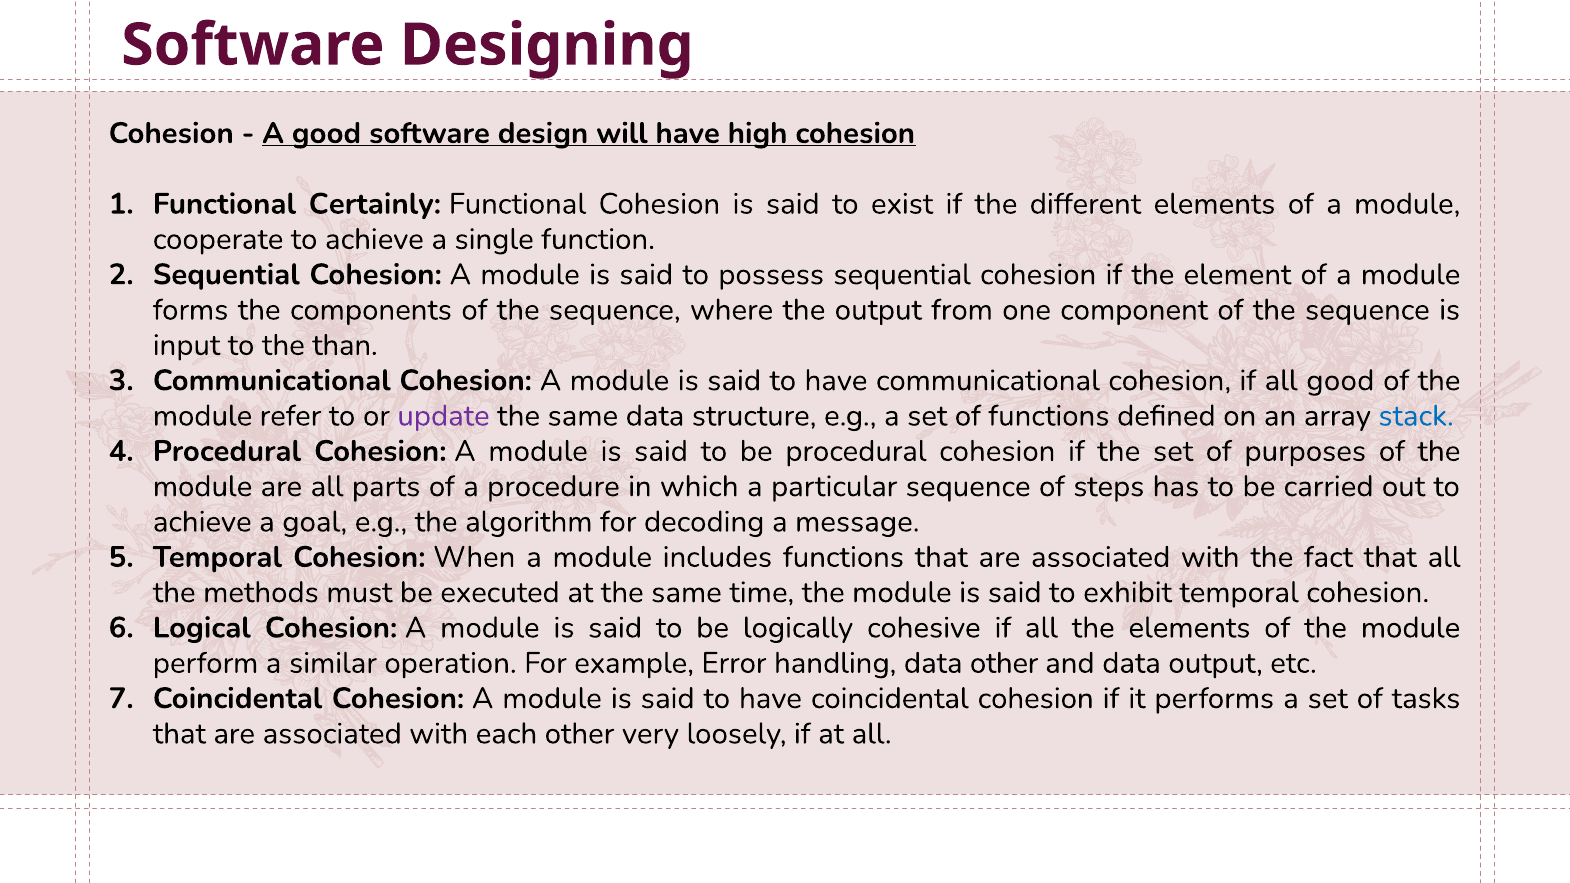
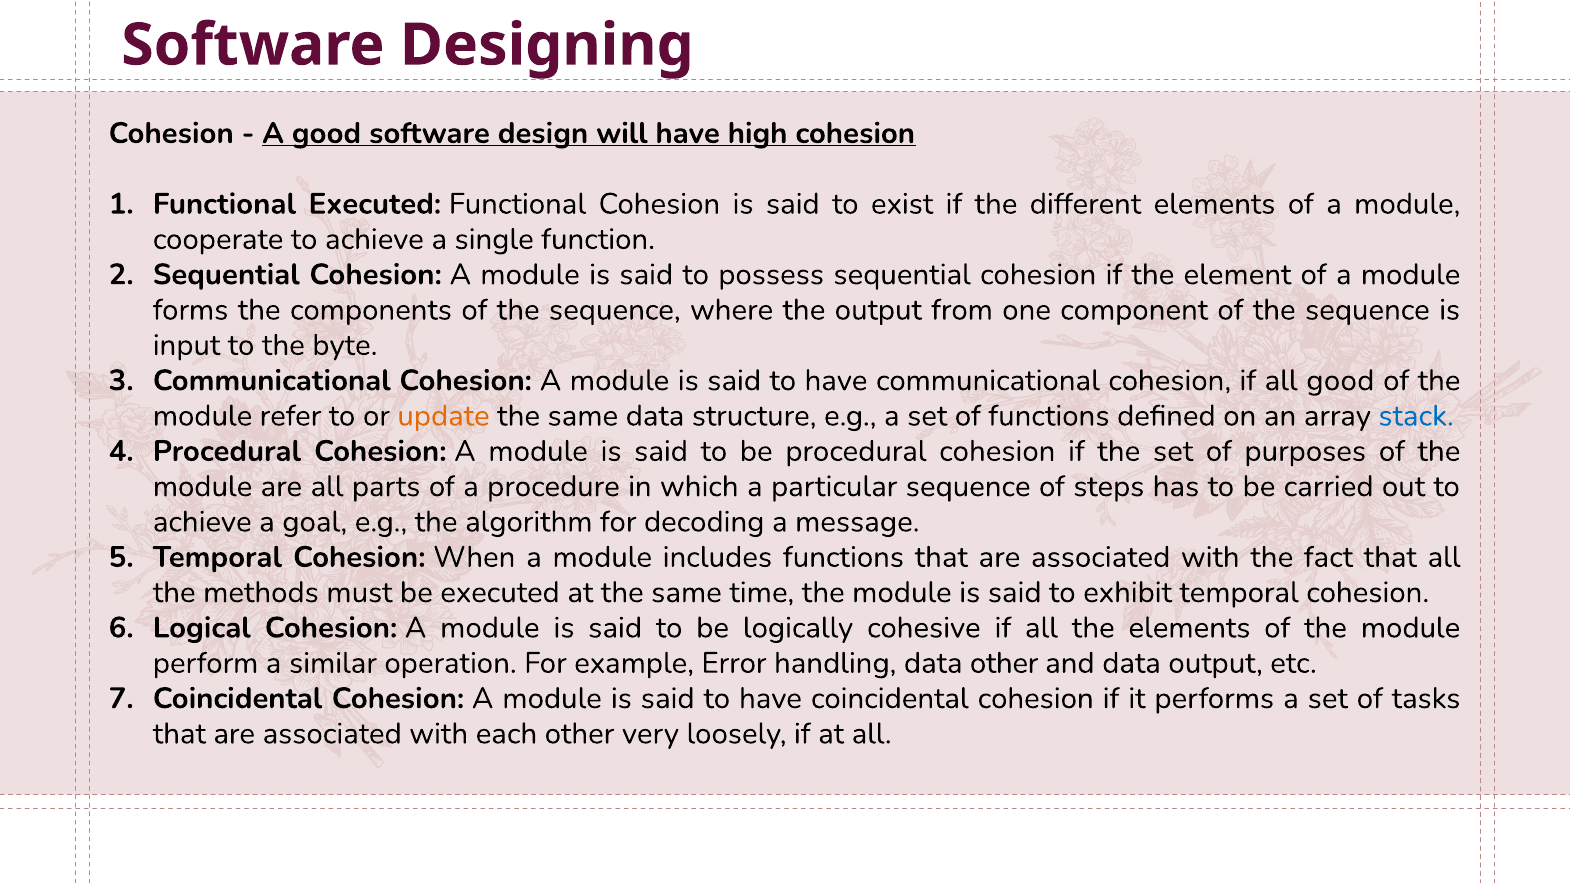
Functional Certainly: Certainly -> Executed
than: than -> byte
update colour: purple -> orange
